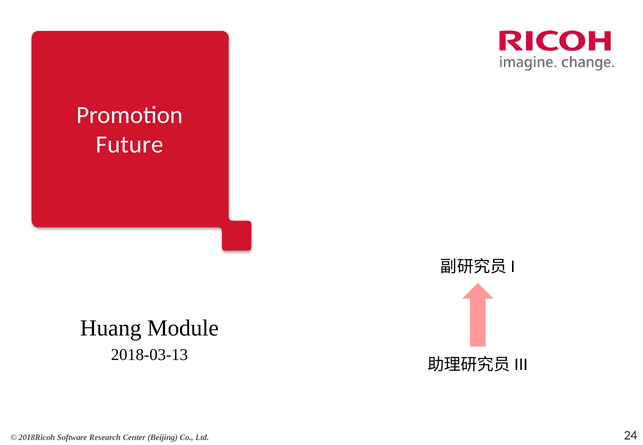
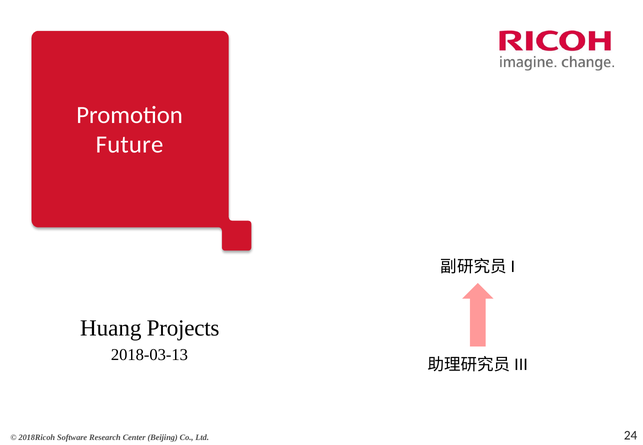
Module: Module -> Projects
